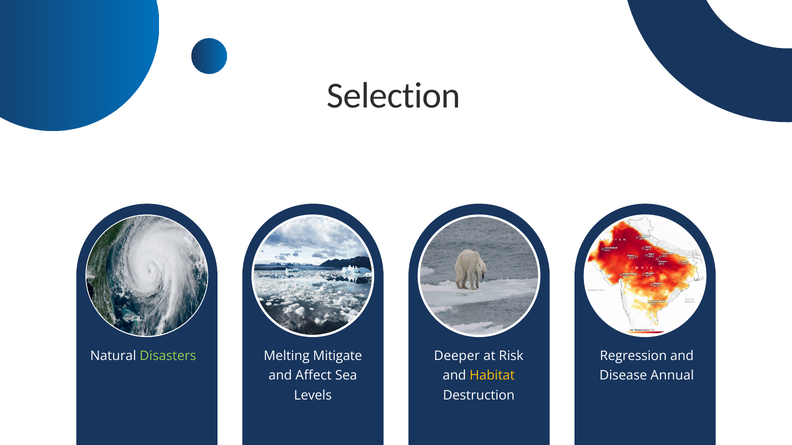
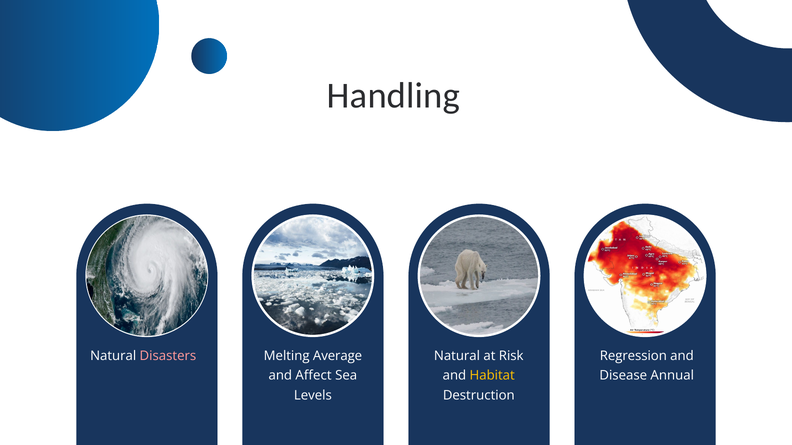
Selection: Selection -> Handling
Disasters colour: light green -> pink
Mitigate: Mitigate -> Average
Deeper at (457, 356): Deeper -> Natural
